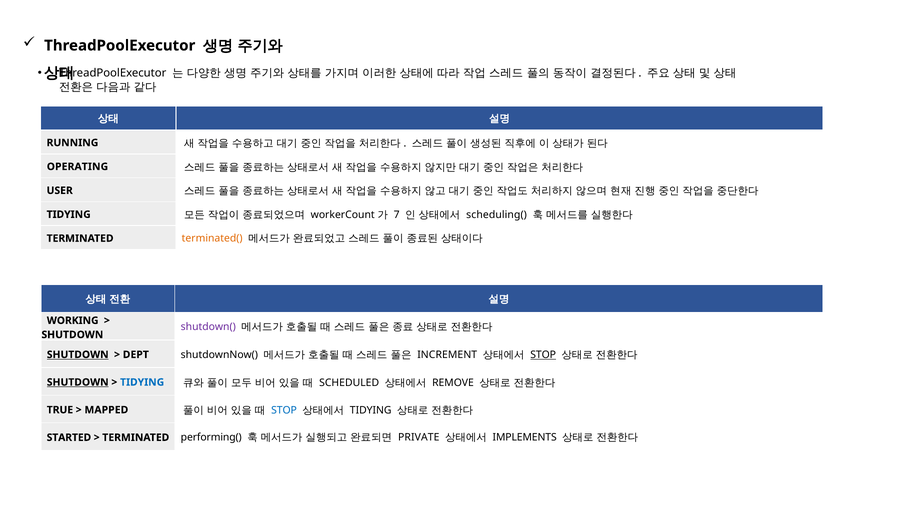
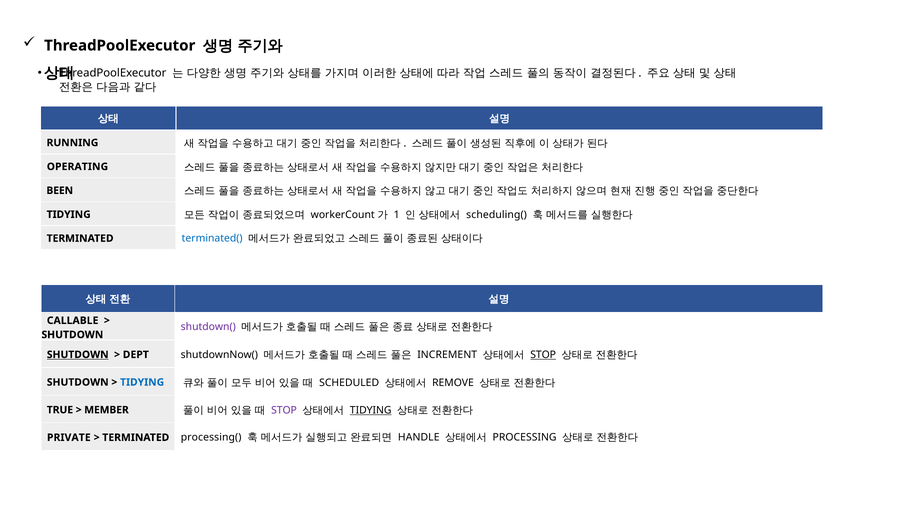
USER: USER -> BEEN
7: 7 -> 1
terminated( colour: orange -> blue
WORKING: WORKING -> CALLABLE
SHUTDOWN at (78, 382) underline: present -> none
MAPPED: MAPPED -> MEMBER
STOP at (284, 411) colour: blue -> purple
TIDYING at (371, 411) underline: none -> present
STARTED: STARTED -> PRIVATE
performing(: performing( -> processing(
PRIVATE: PRIVATE -> HANDLE
IMPLEMENTS: IMPLEMENTS -> PROCESSING
